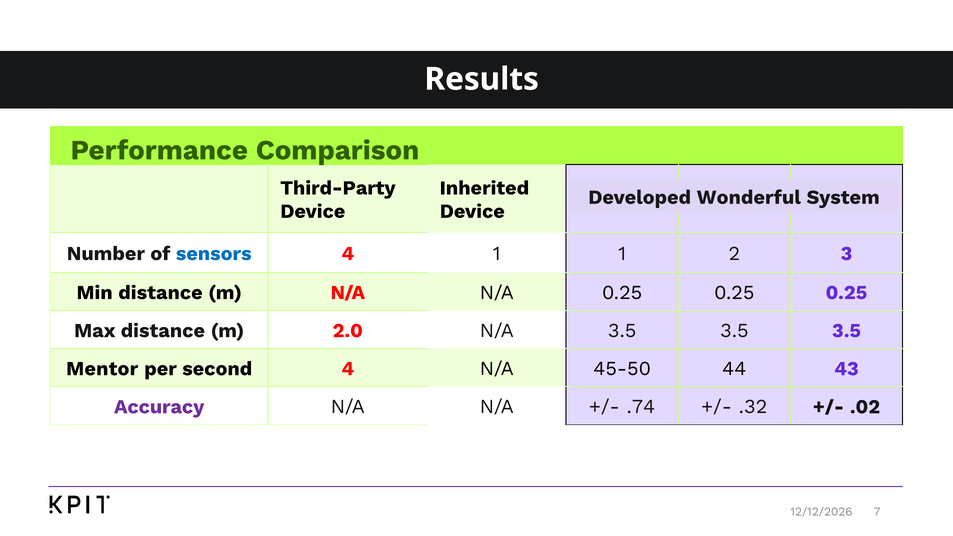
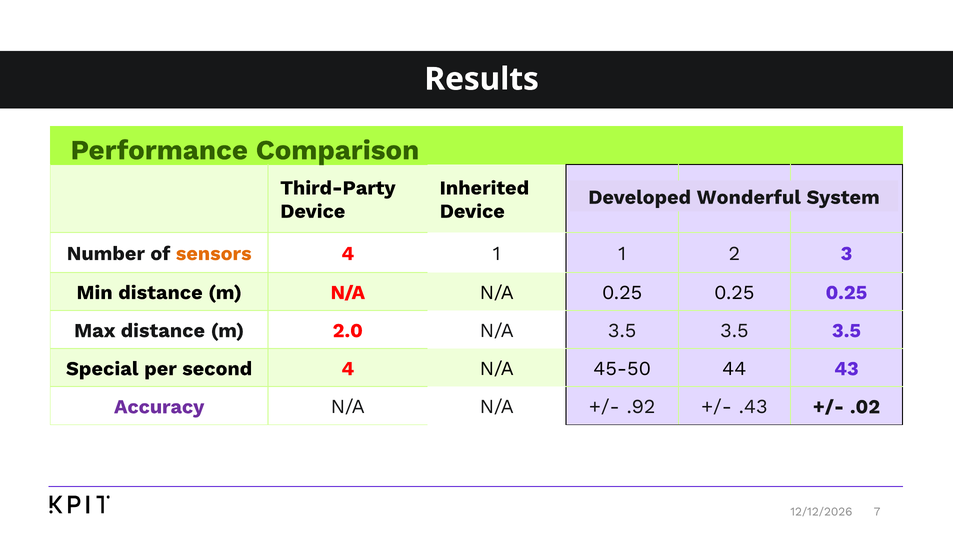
sensors colour: blue -> orange
Mentor: Mentor -> Special
.74: .74 -> .92
.32: .32 -> .43
